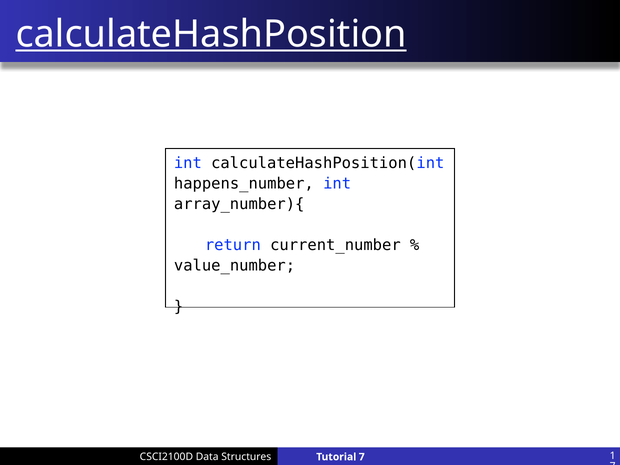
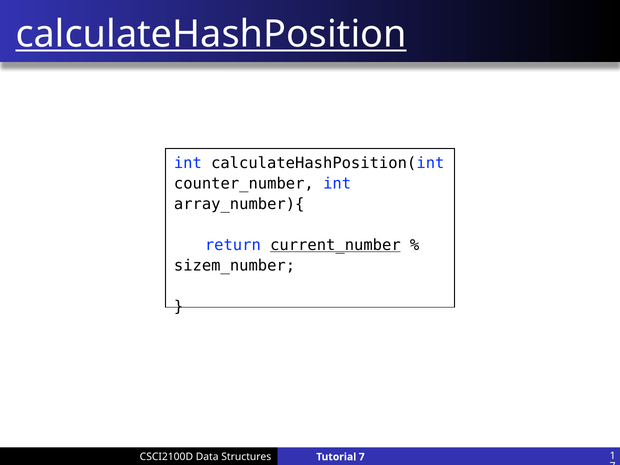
happens_number: happens_number -> counter_number
current_number underline: none -> present
value_number: value_number -> sizem_number
